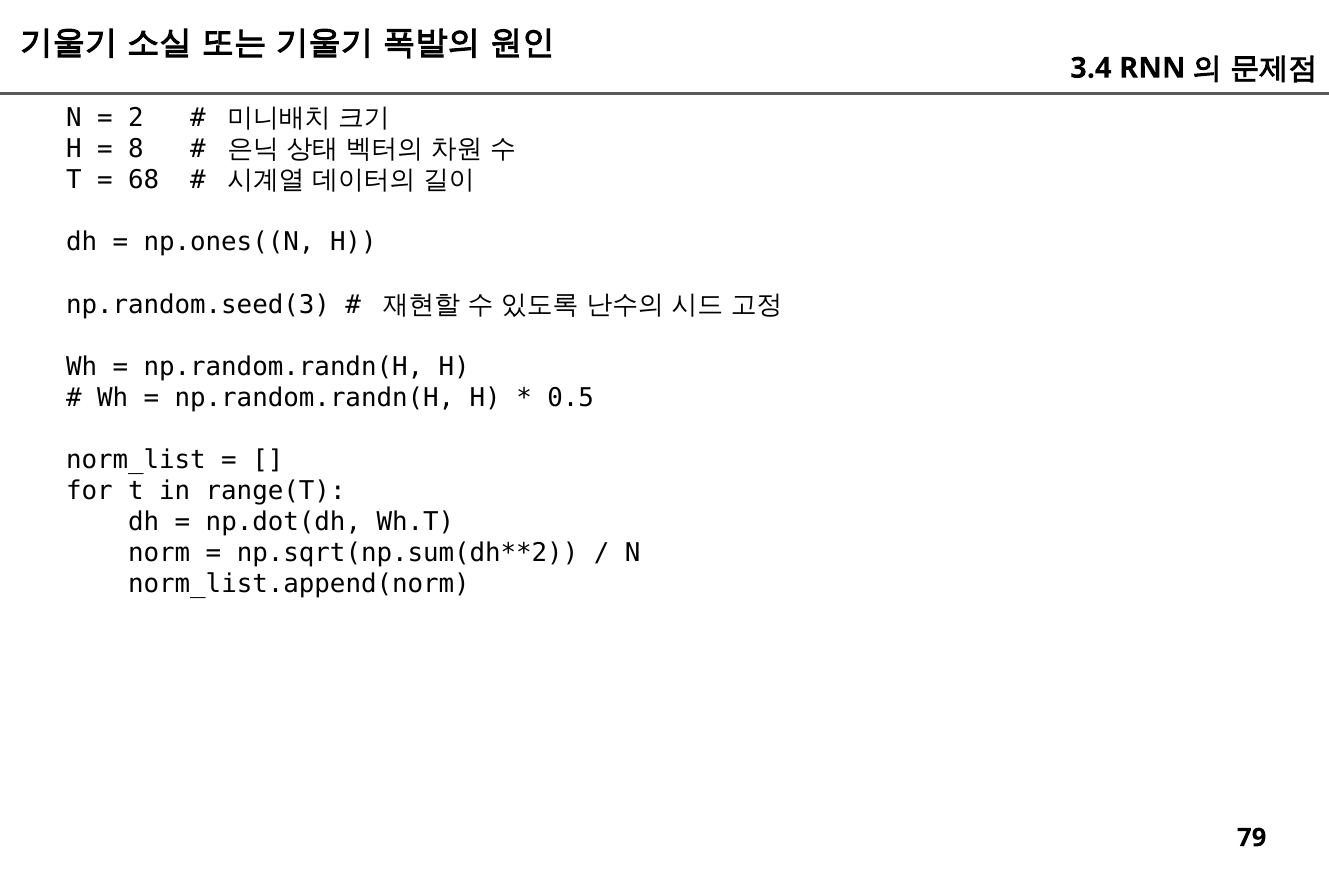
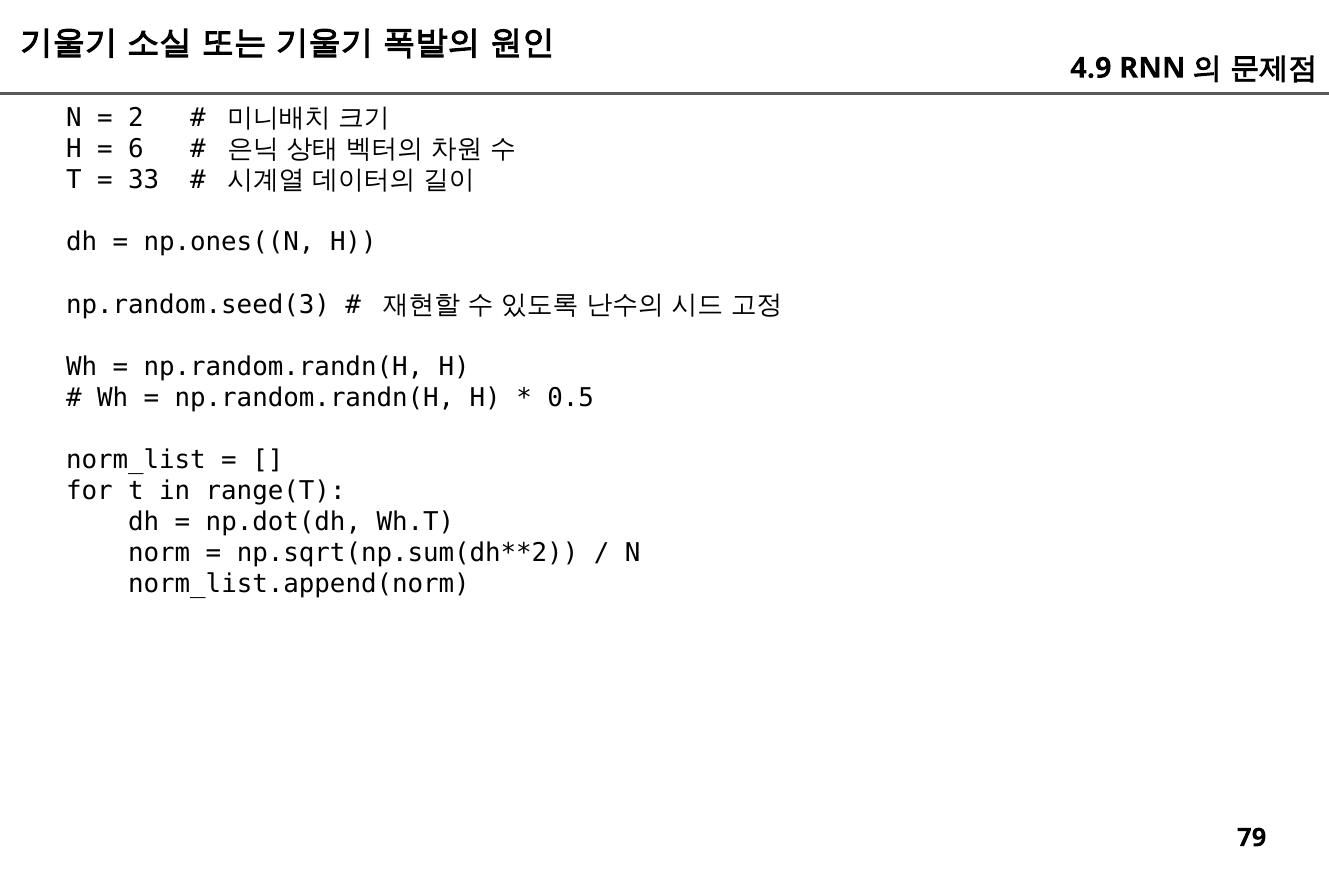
3.4: 3.4 -> 4.9
8: 8 -> 6
68: 68 -> 33
